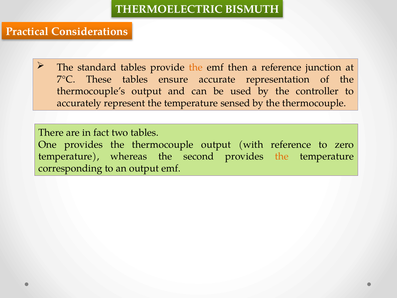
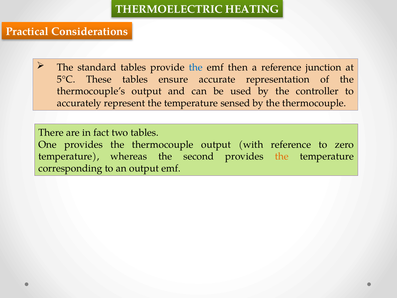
BISMUTH: BISMUTH -> HEATING
the at (196, 67) colour: orange -> blue
7°C: 7°C -> 5°C
